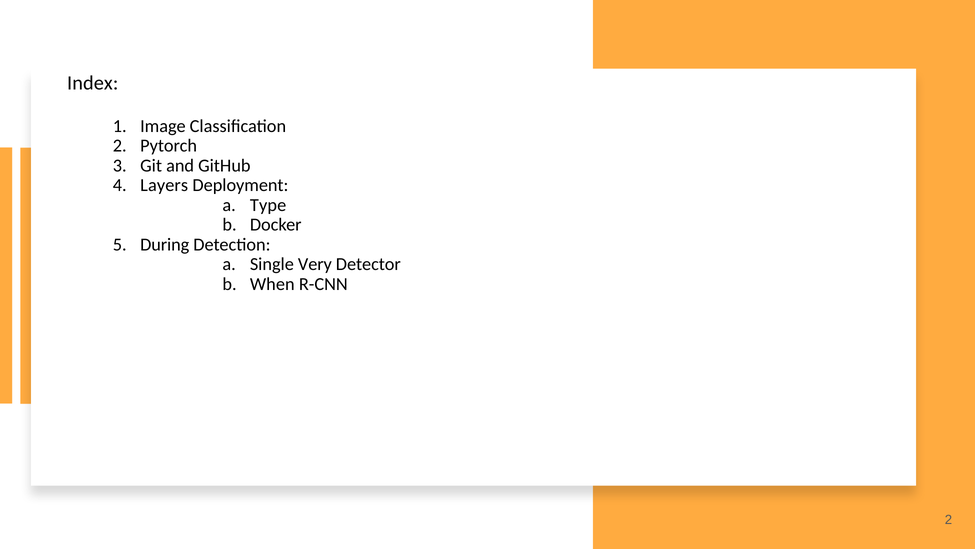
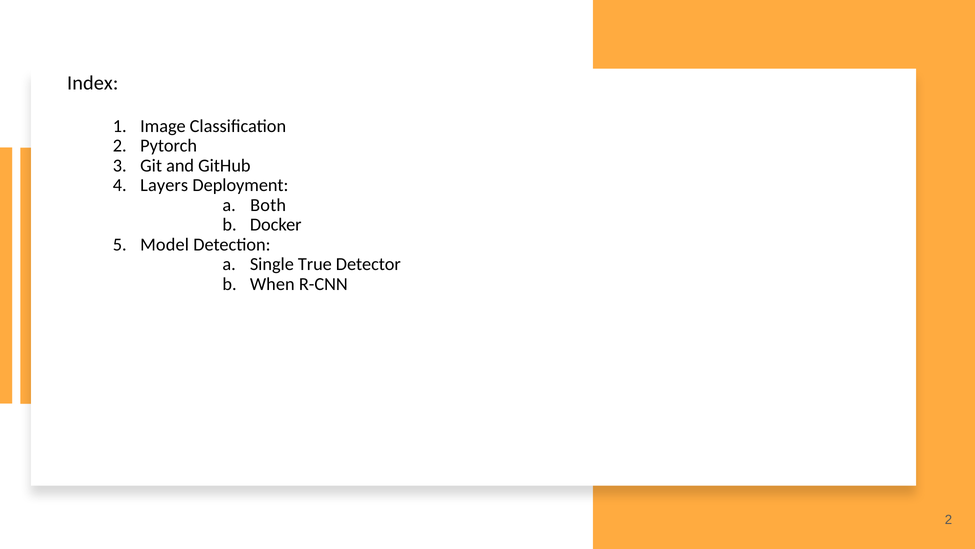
Type: Type -> Both
During: During -> Model
Very: Very -> True
